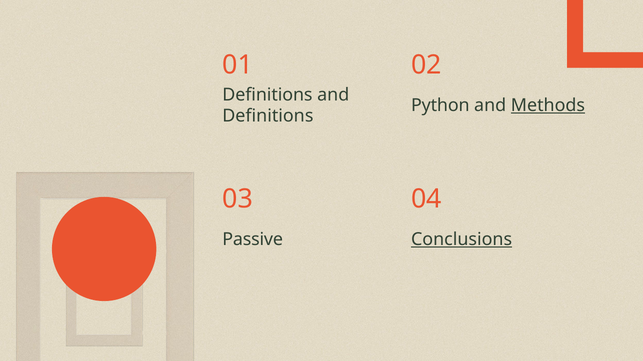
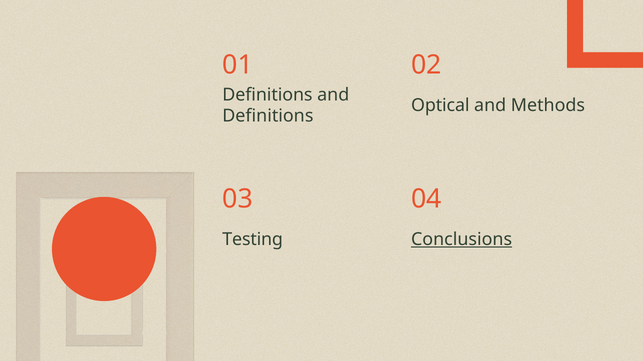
Python: Python -> Optical
Methods underline: present -> none
Passive: Passive -> Testing
